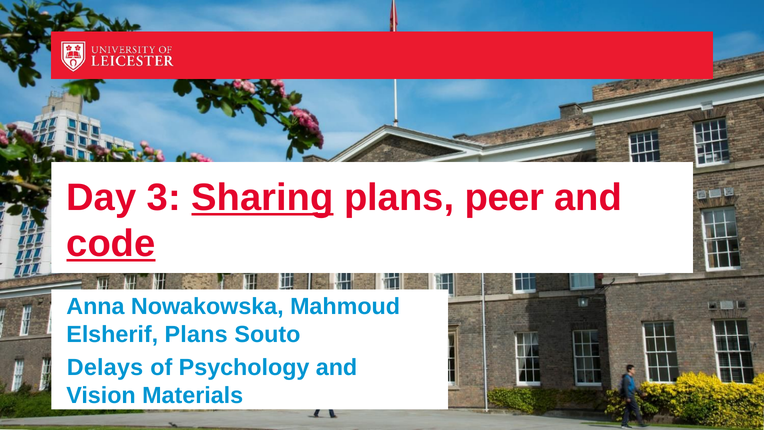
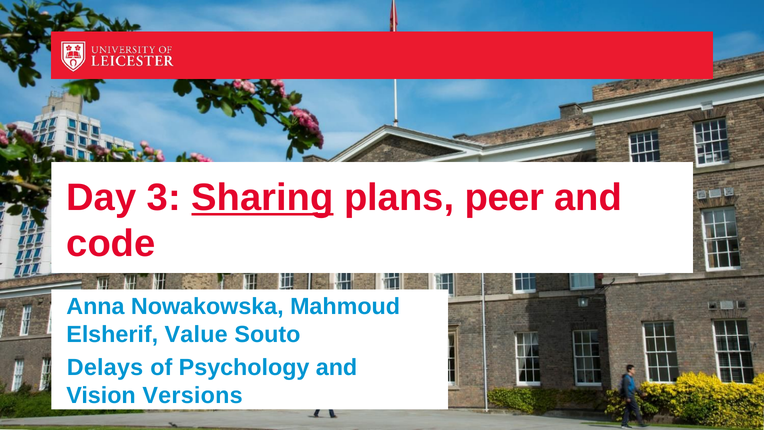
code underline: present -> none
Elsherif Plans: Plans -> Value
Materials: Materials -> Versions
